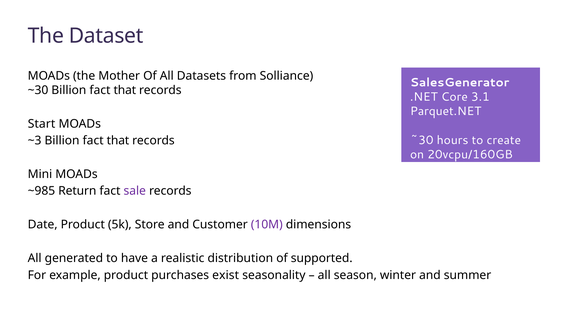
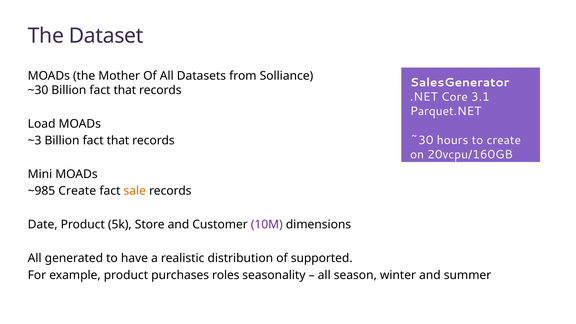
Start: Start -> Load
~985 Return: Return -> Create
sale colour: purple -> orange
exist: exist -> roles
